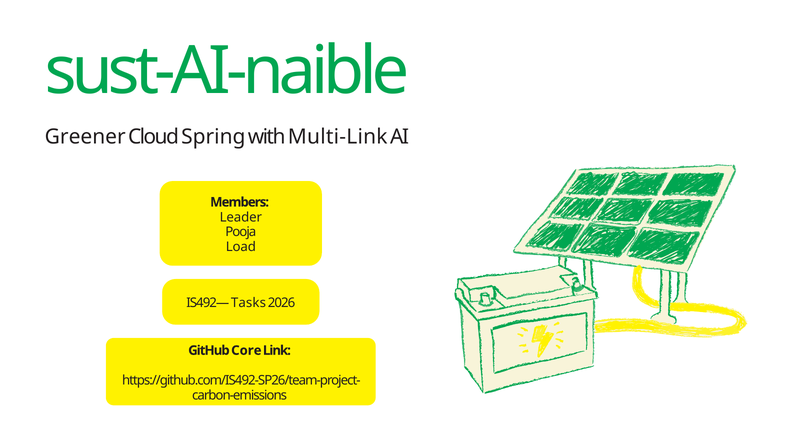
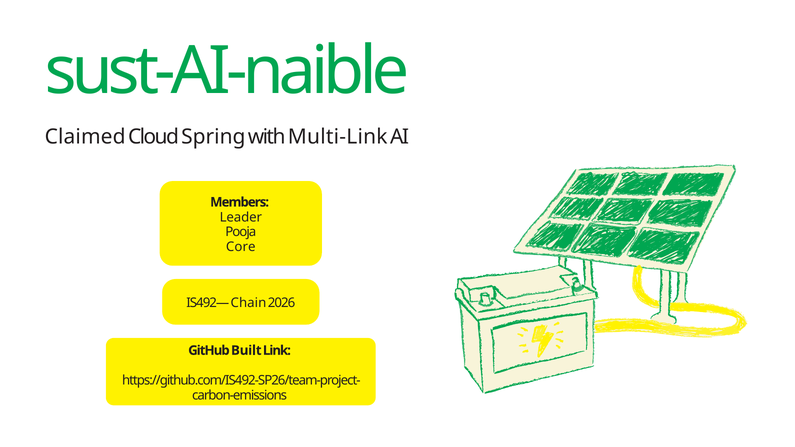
Greener: Greener -> Claimed
Load: Load -> Core
Tasks: Tasks -> Chain
Core: Core -> Built
